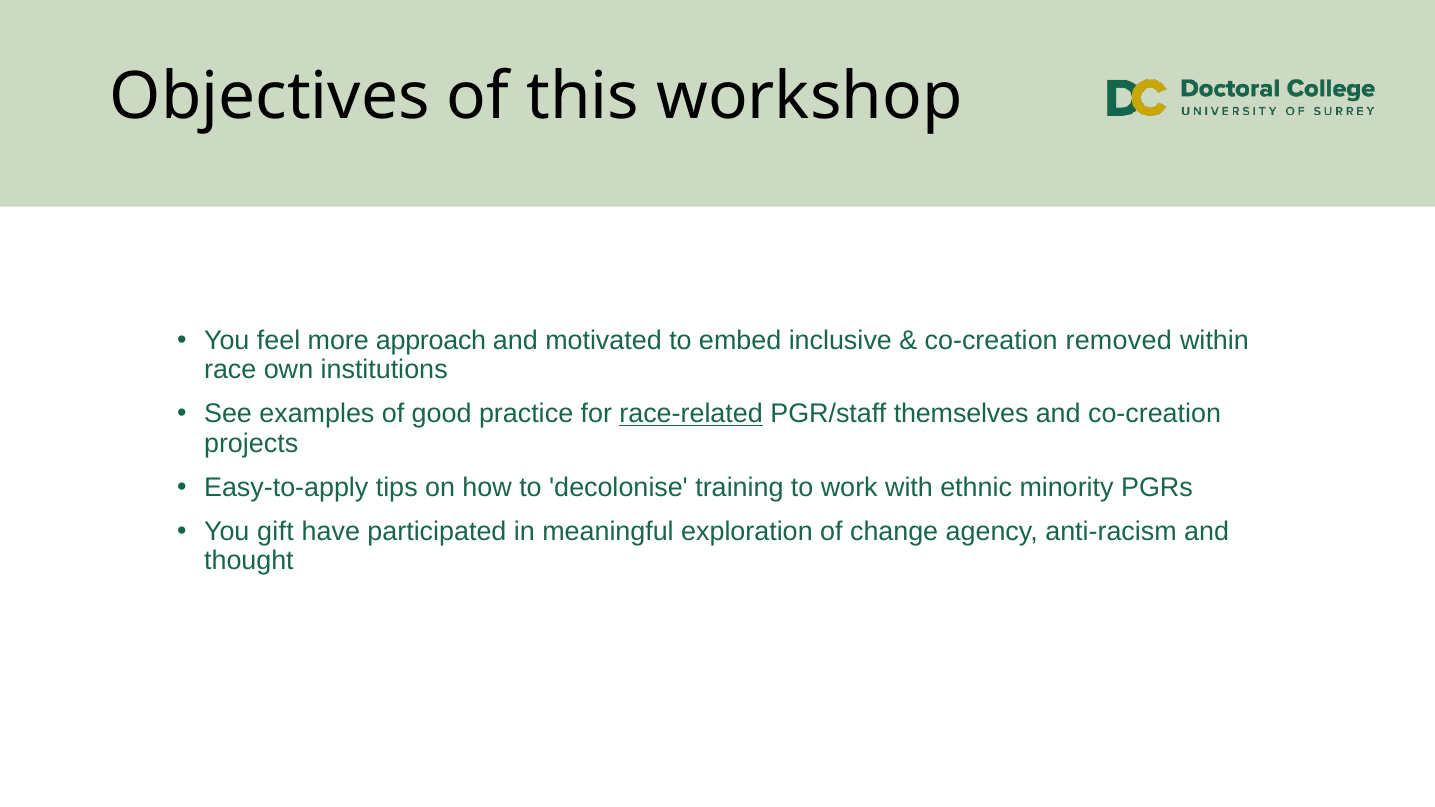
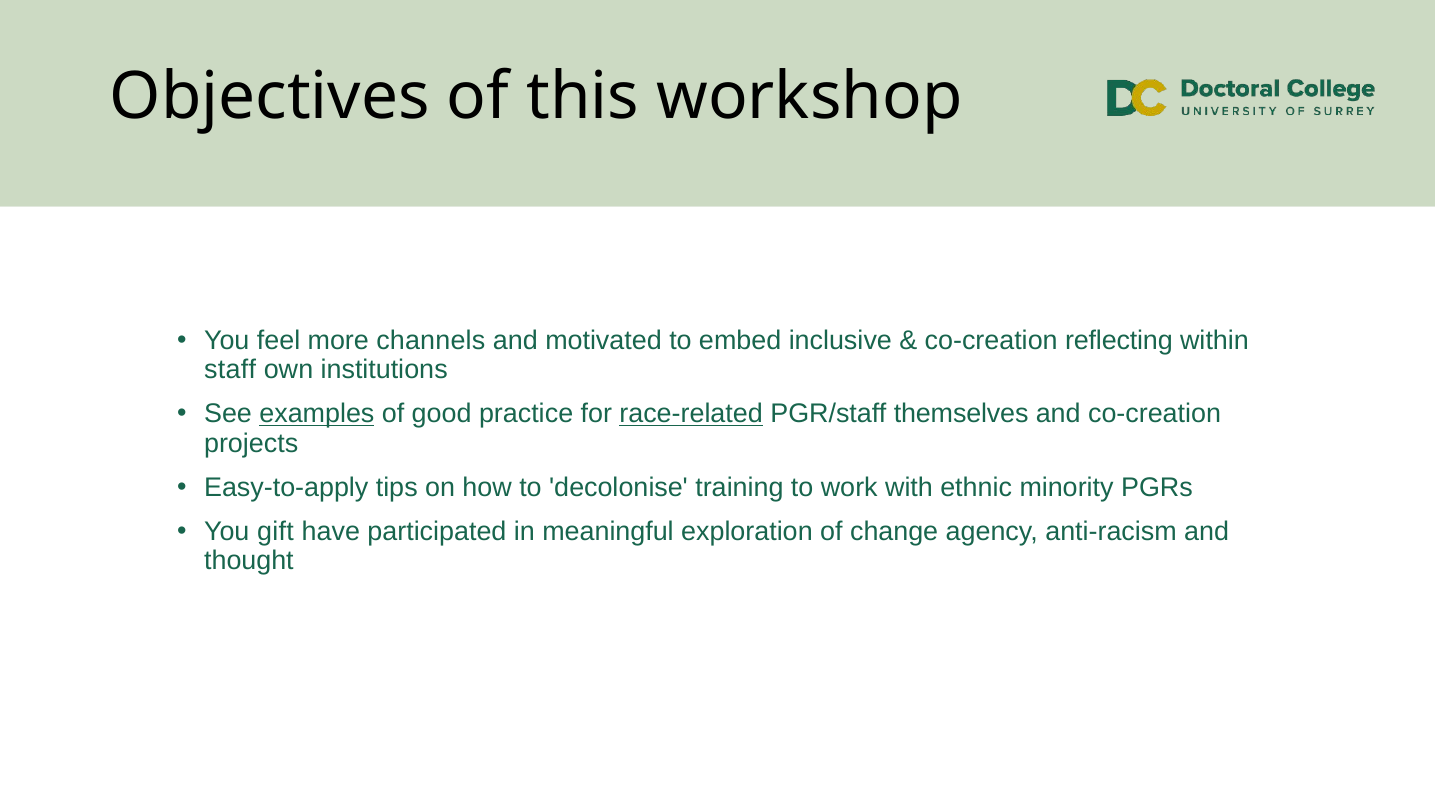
approach: approach -> channels
removed: removed -> reflecting
race: race -> staff
examples underline: none -> present
